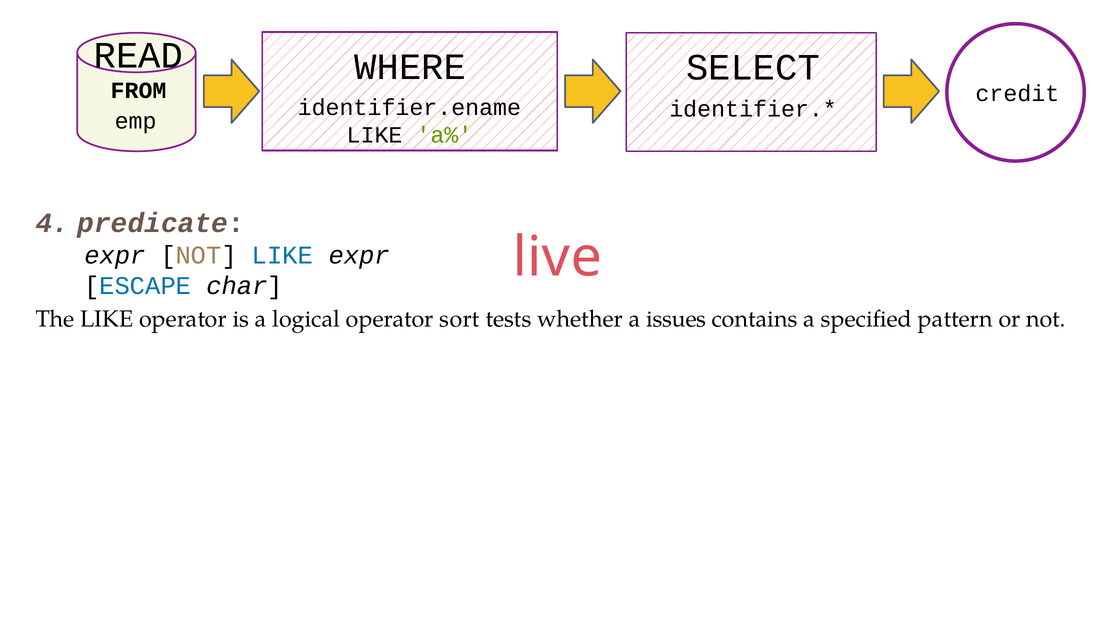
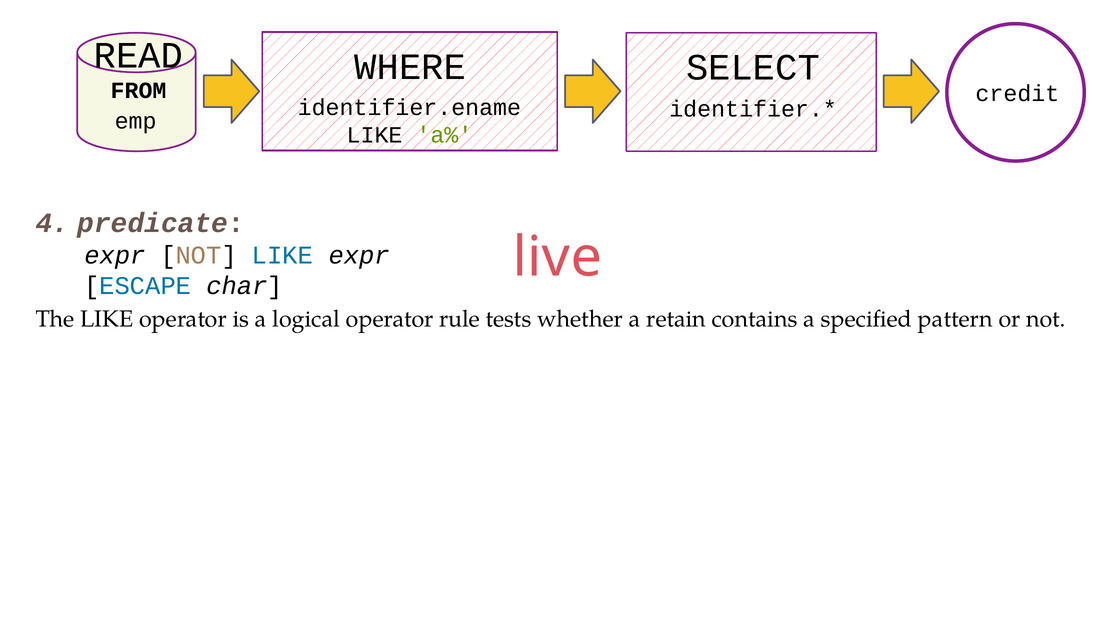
sort: sort -> rule
issues: issues -> retain
